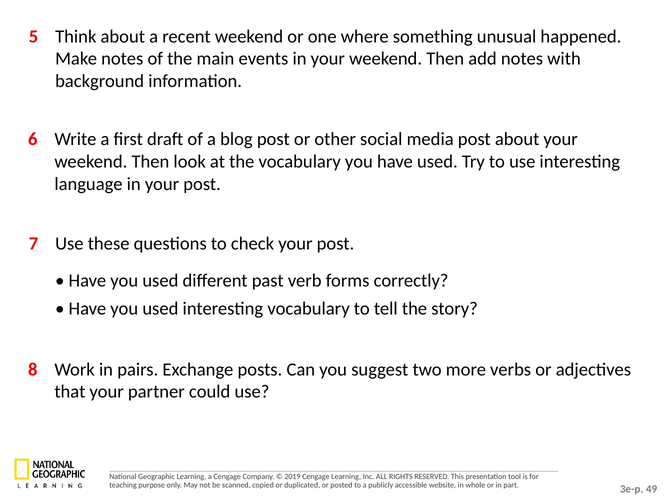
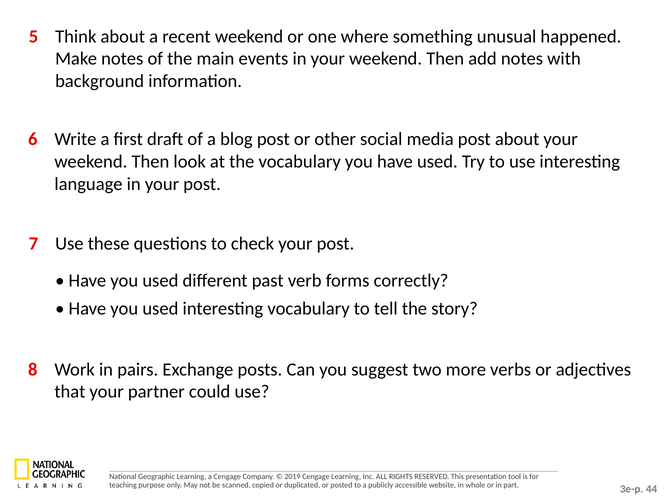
49: 49 -> 44
